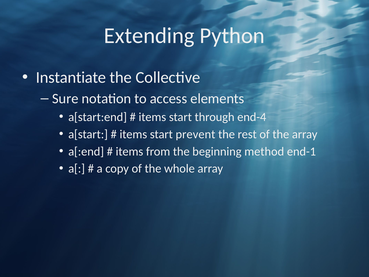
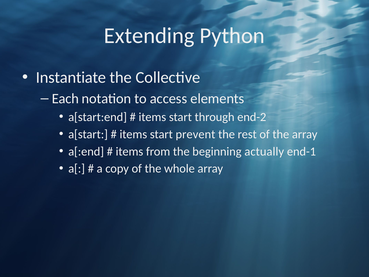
Sure: Sure -> Each
end-4: end-4 -> end-2
method: method -> actually
